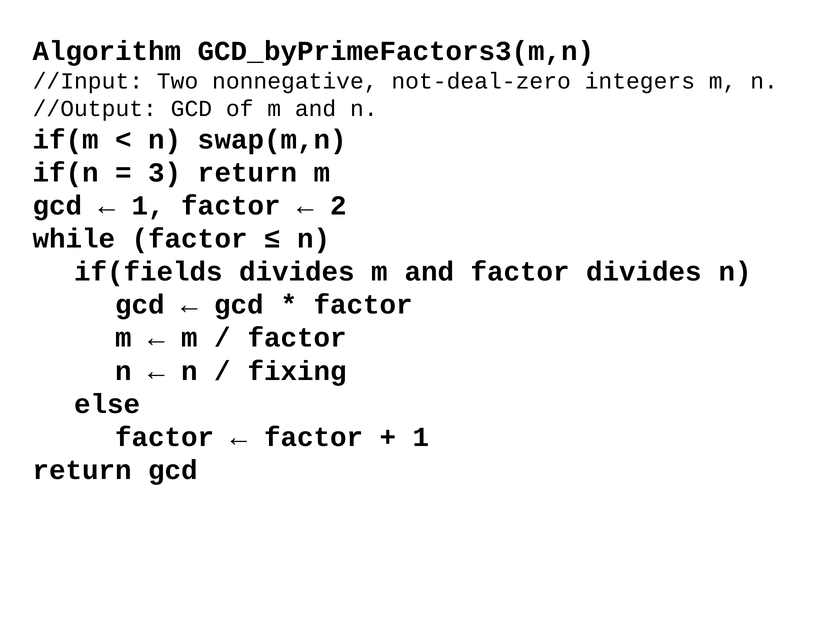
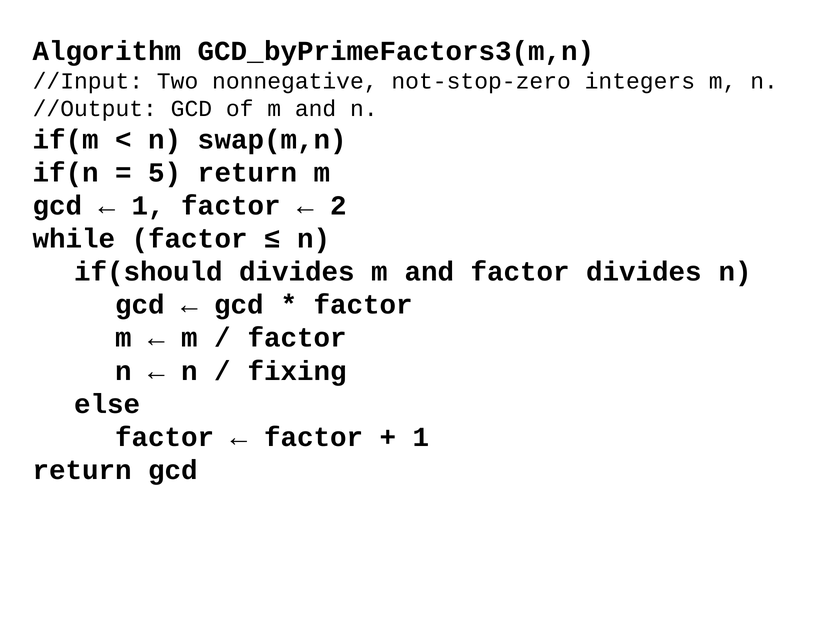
not-deal-zero: not-deal-zero -> not-stop-zero
3: 3 -> 5
if(fields: if(fields -> if(should
